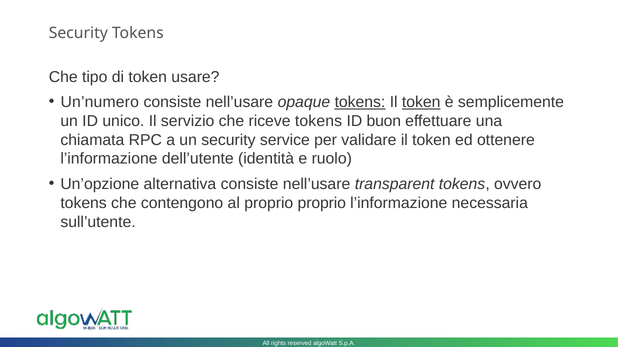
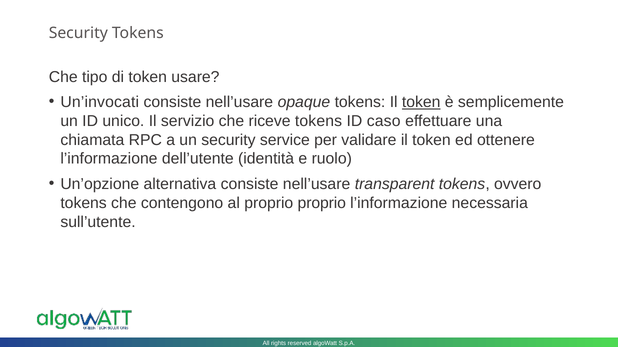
Un’numero: Un’numero -> Un’invocati
tokens at (360, 102) underline: present -> none
buon: buon -> caso
